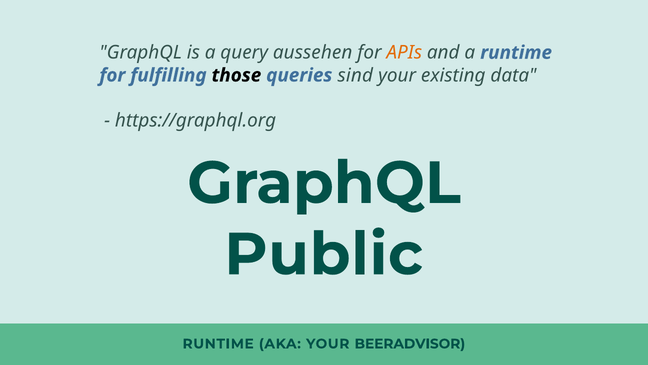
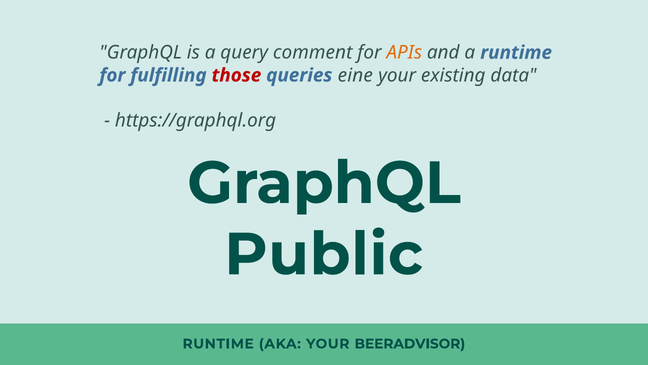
aussehen: aussehen -> comment
those colour: black -> red
sind: sind -> eine
